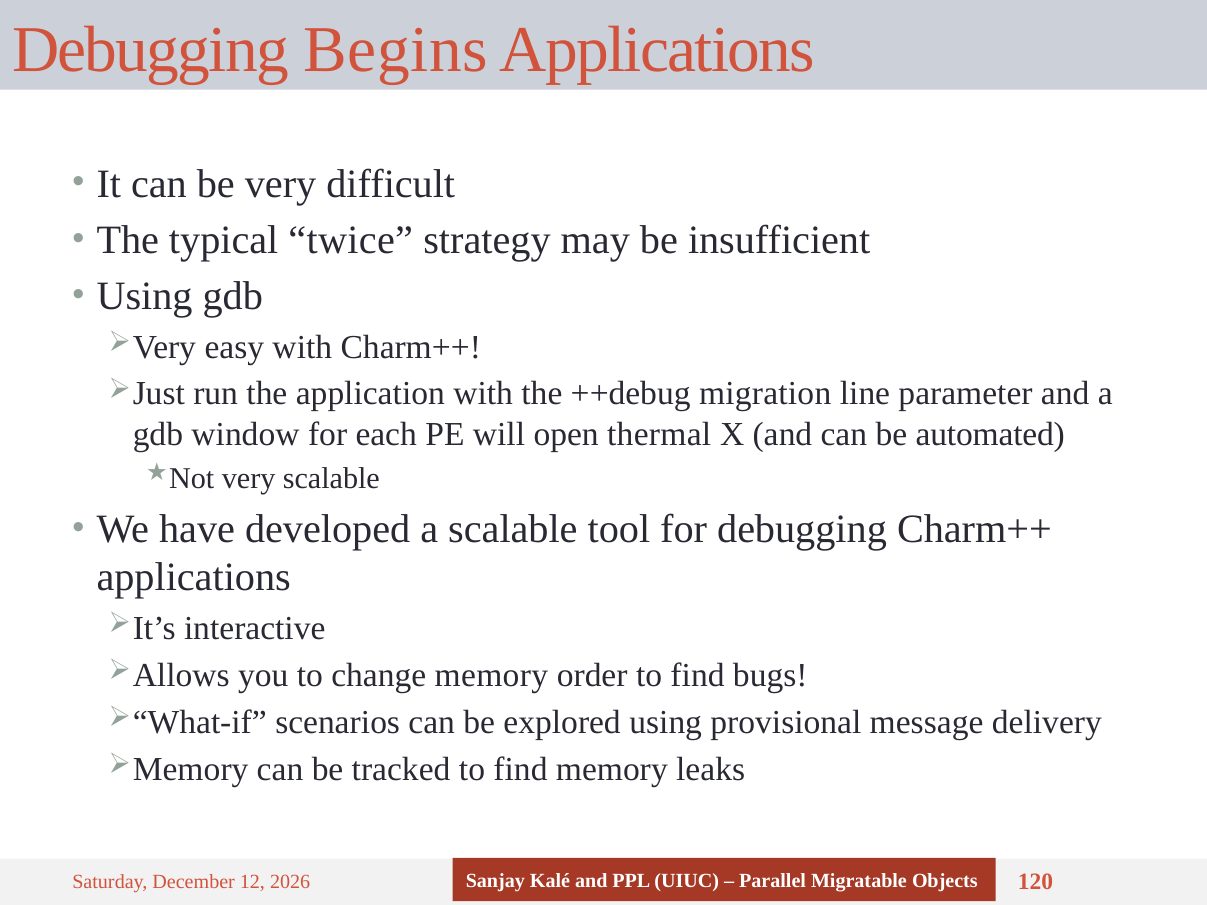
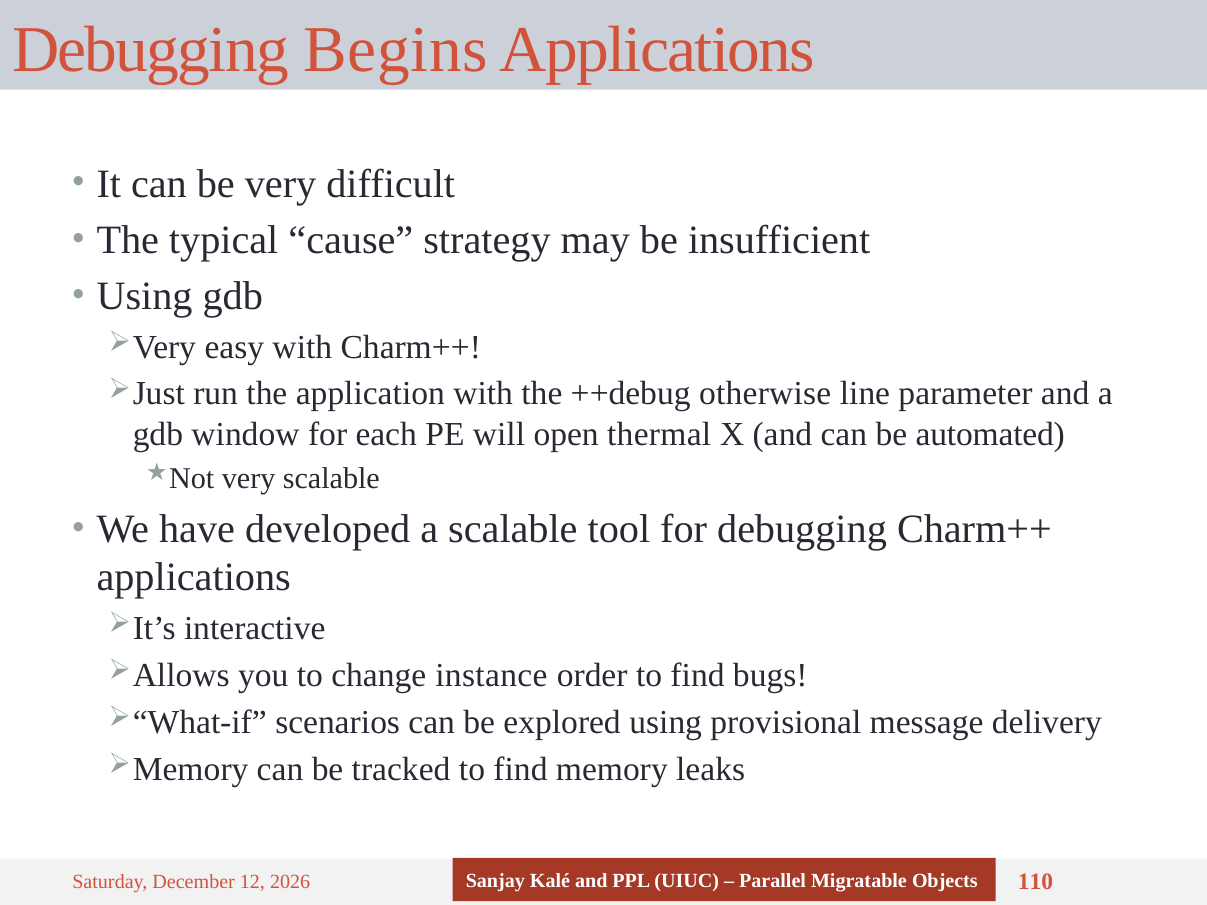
twice: twice -> cause
migration: migration -> otherwise
change memory: memory -> instance
120: 120 -> 110
